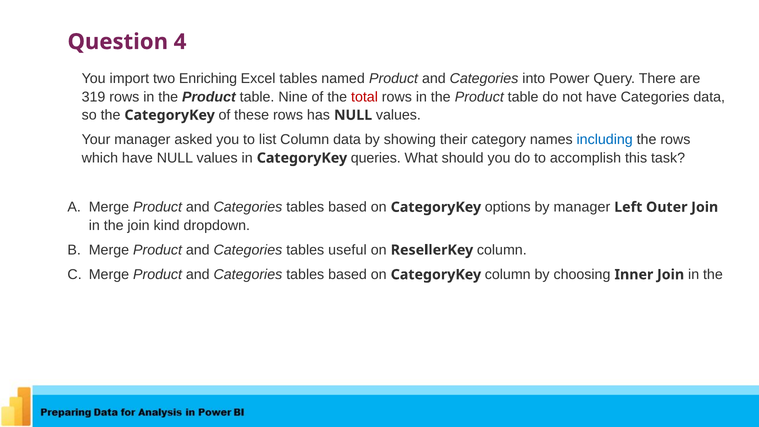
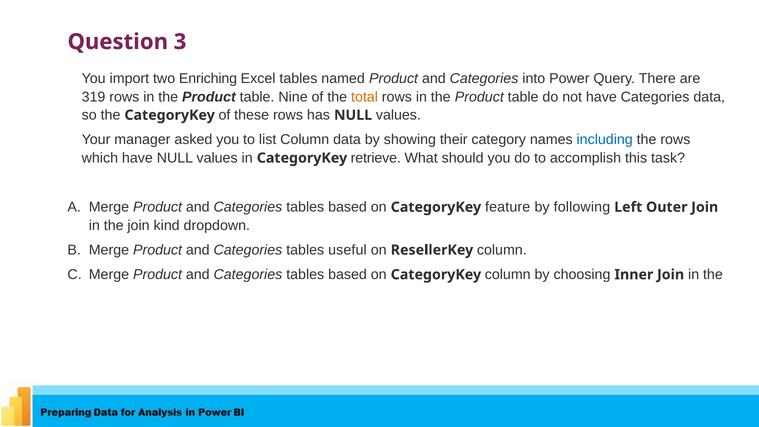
4: 4 -> 3
total colour: red -> orange
queries: queries -> retrieve
options: options -> feature
by manager: manager -> following
